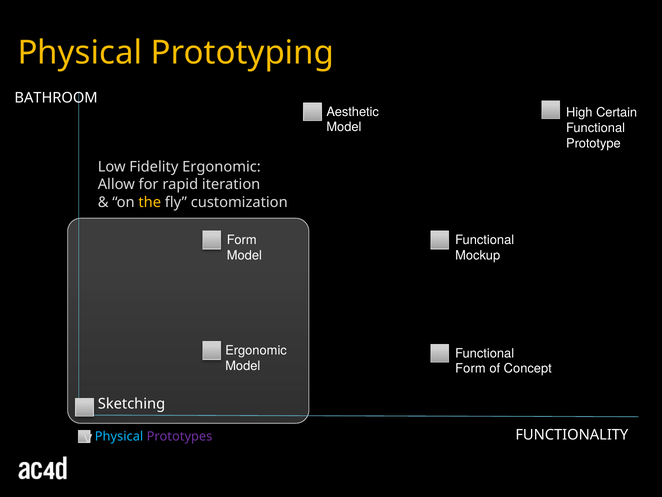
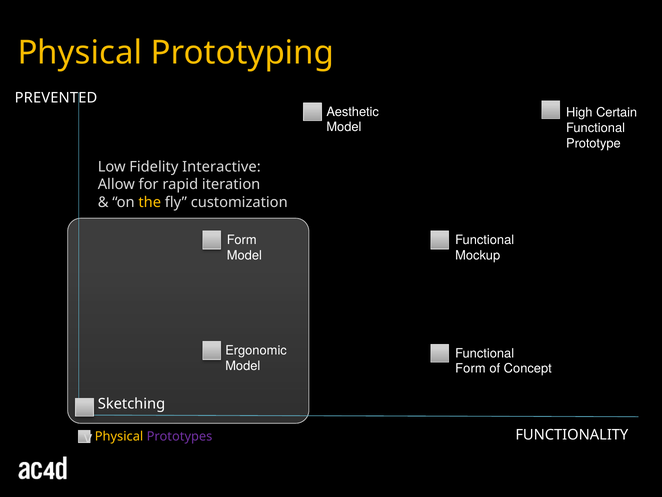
BATHROOM: BATHROOM -> PREVENTED
Fidelity Ergonomic: Ergonomic -> Interactive
Physical at (119, 436) colour: light blue -> yellow
